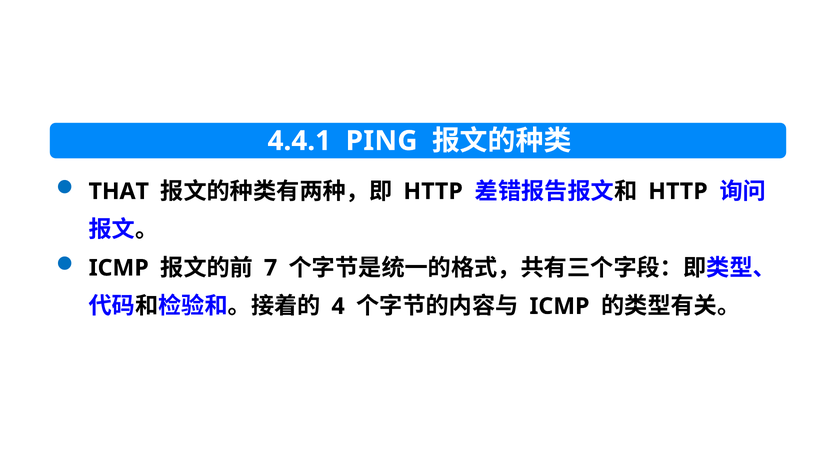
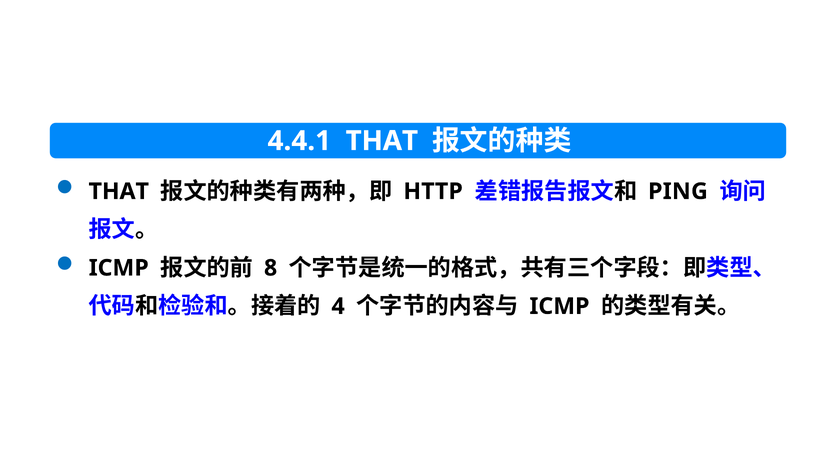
4.4.1 PING: PING -> THAT
HTTP at (678, 191): HTTP -> PING
7: 7 -> 8
